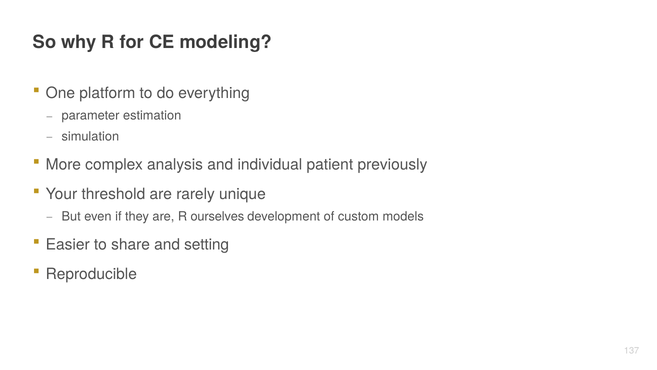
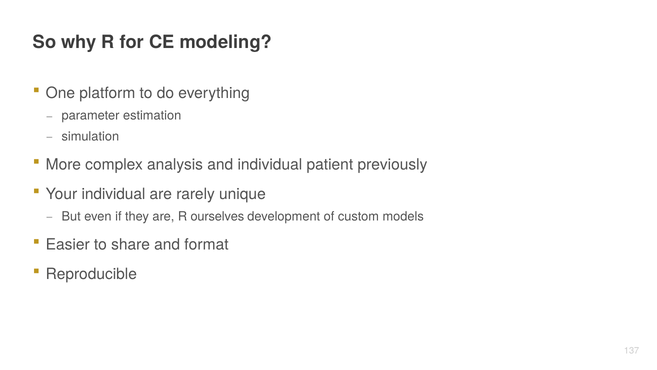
Your threshold: threshold -> individual
setting: setting -> format
